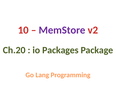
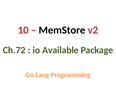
MemStore colour: purple -> black
Ch.20: Ch.20 -> Ch.72
Packages: Packages -> Available
